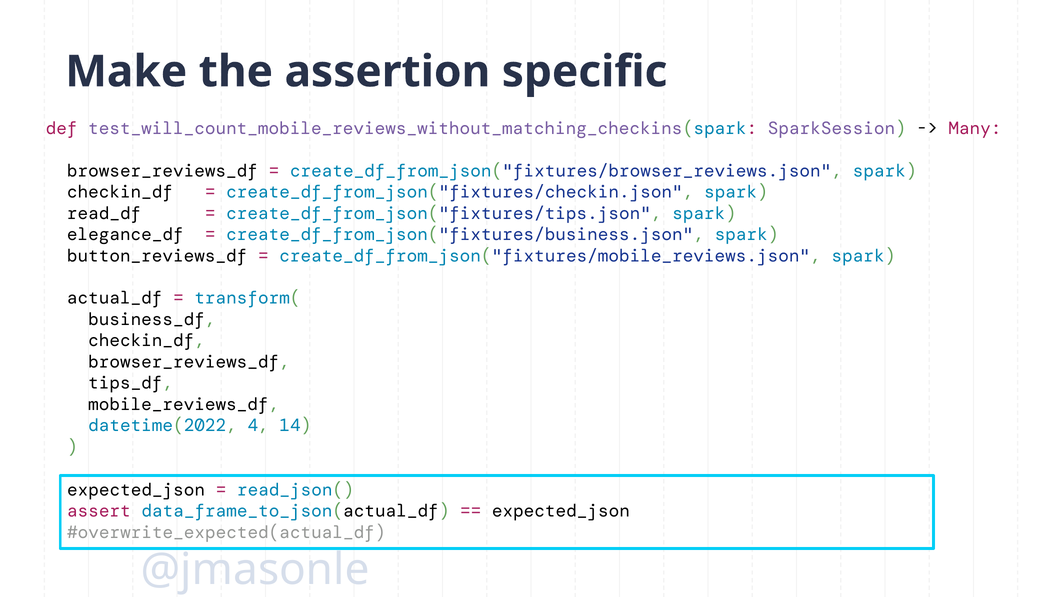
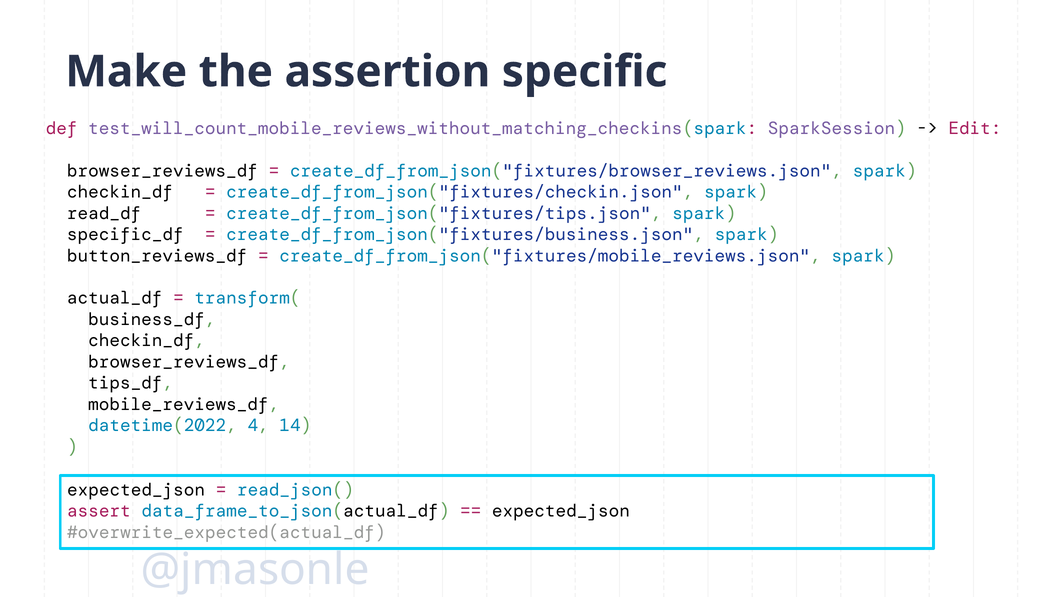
Many: Many -> Edit
elegance_df: elegance_df -> specific_df
